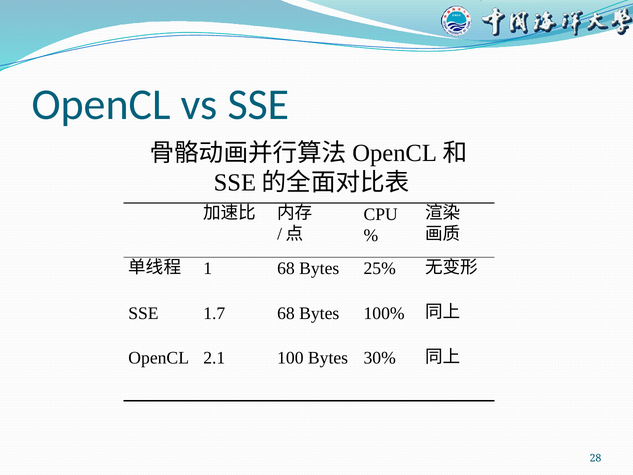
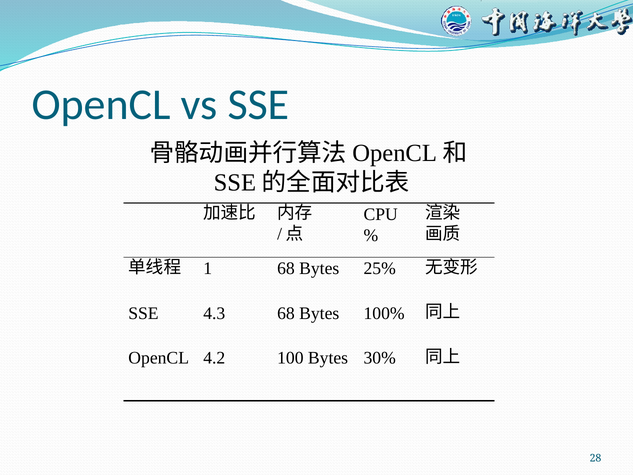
1.7: 1.7 -> 4.3
2.1: 2.1 -> 4.2
